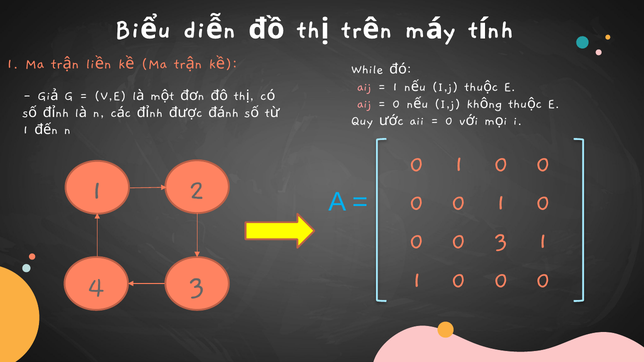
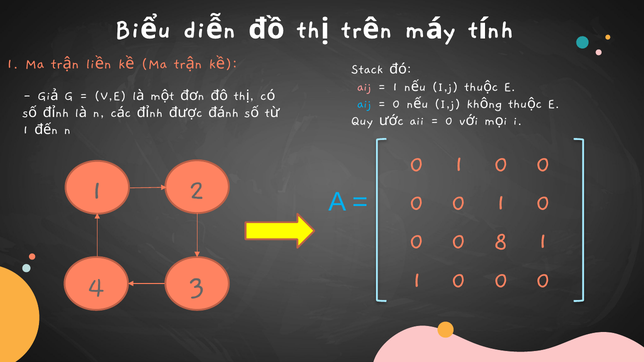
While: While -> Stack
aij at (364, 104) colour: pink -> light blue
0 3: 3 -> 8
